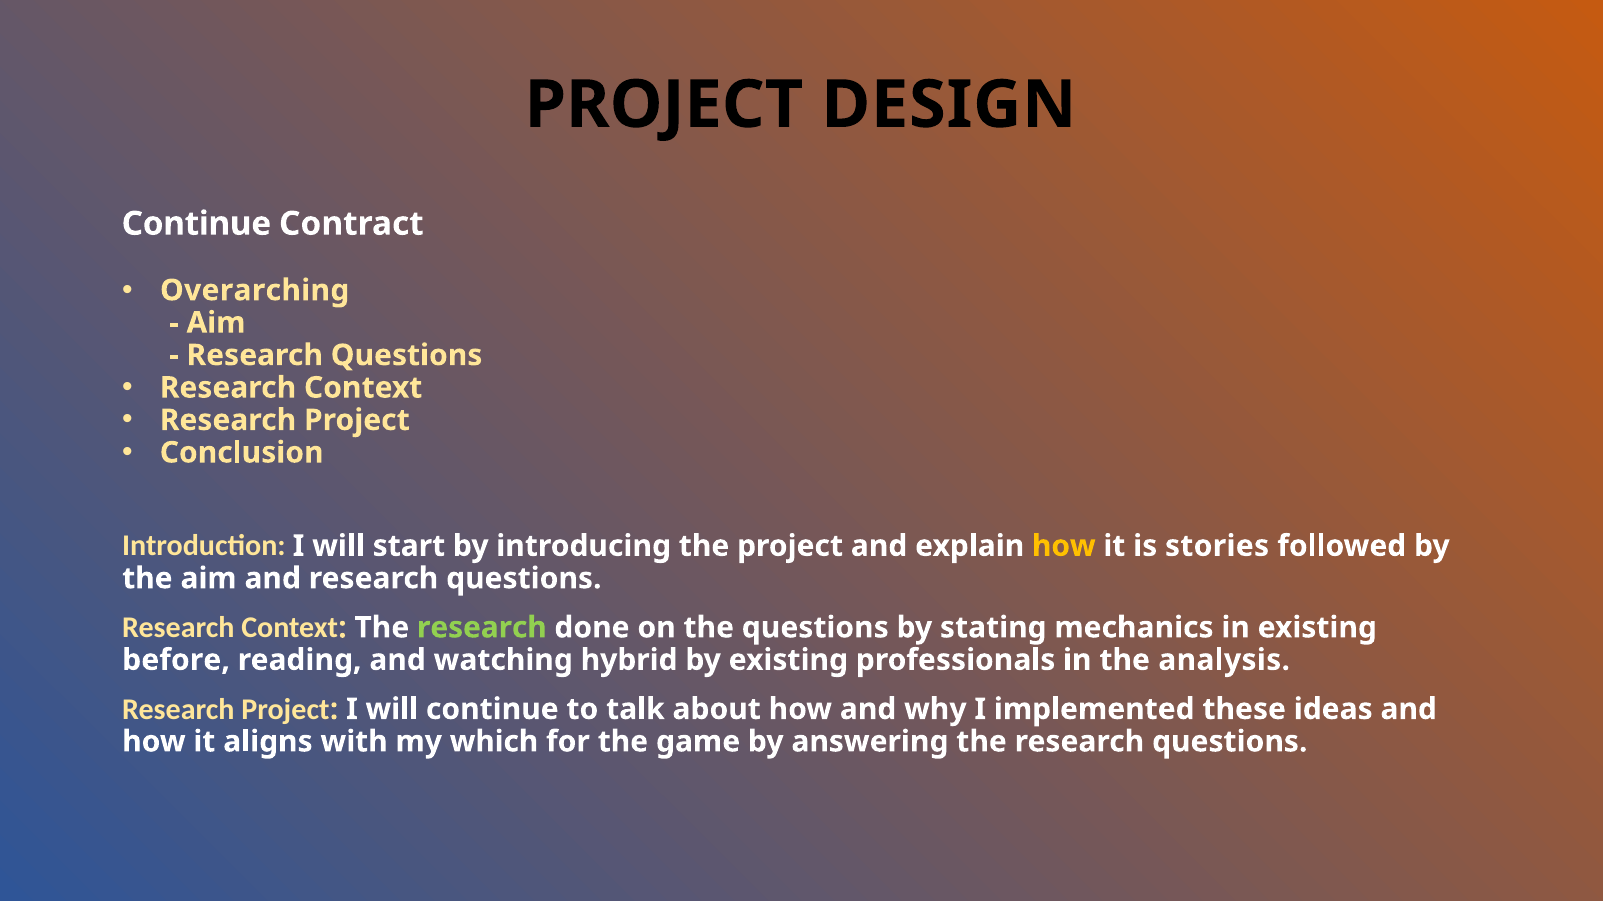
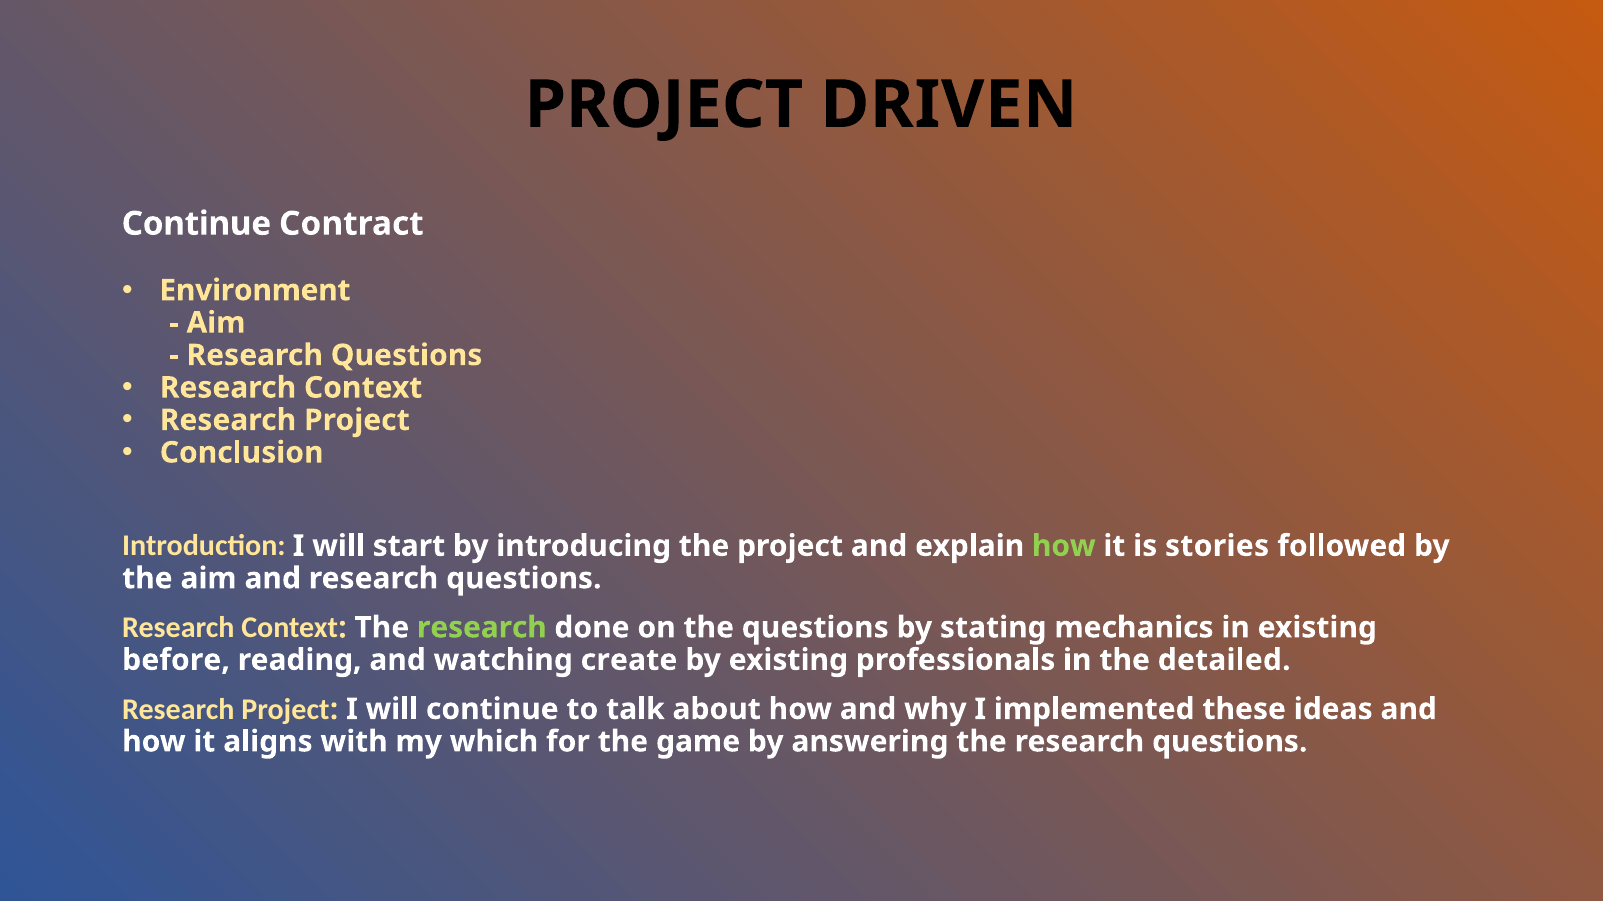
DESIGN: DESIGN -> DRIVEN
Overarching: Overarching -> Environment
how at (1064, 546) colour: yellow -> light green
hybrid: hybrid -> create
analysis: analysis -> detailed
